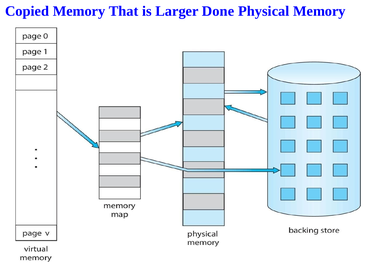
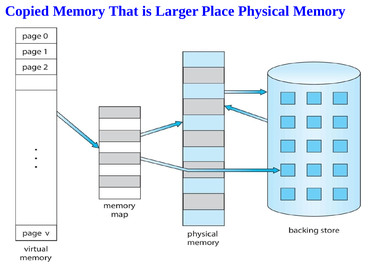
Done: Done -> Place
